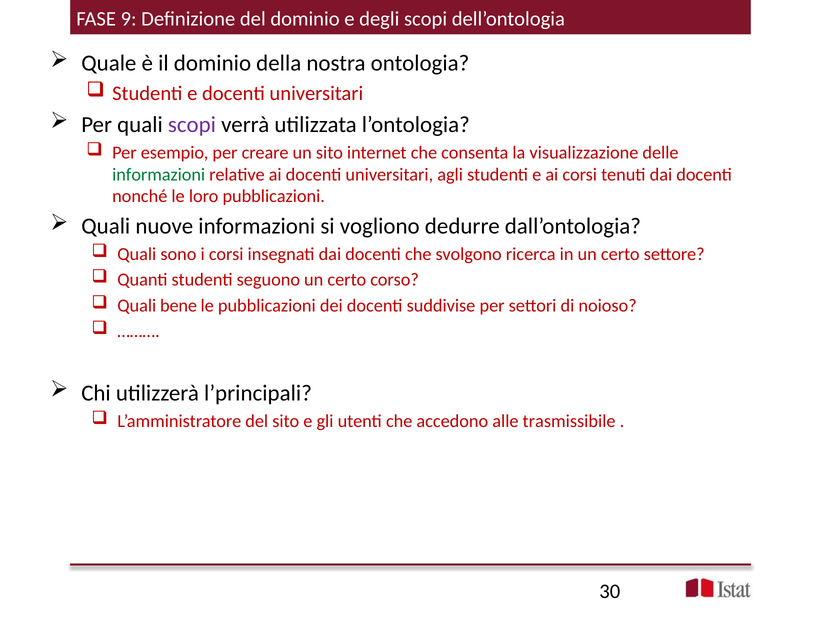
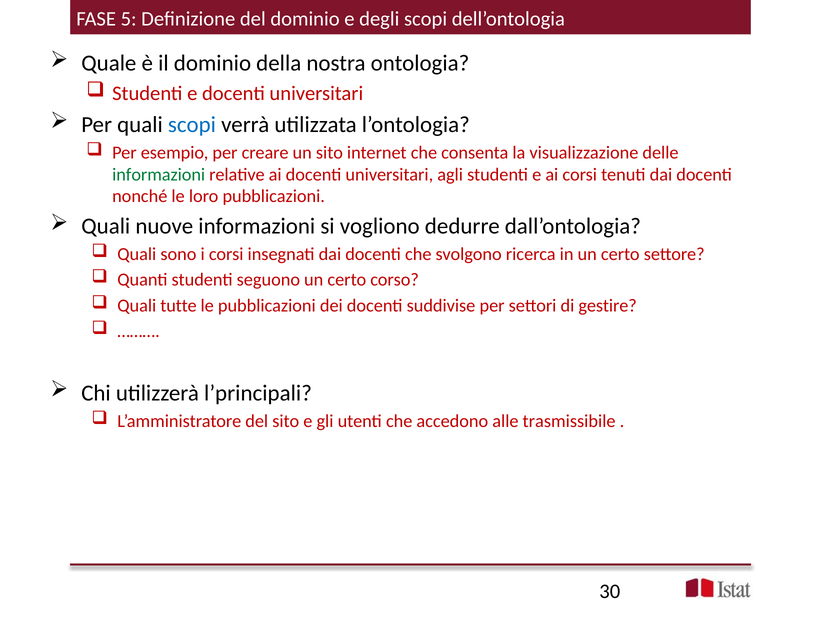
9: 9 -> 5
scopi at (192, 124) colour: purple -> blue
bene: bene -> tutte
noioso: noioso -> gestire
